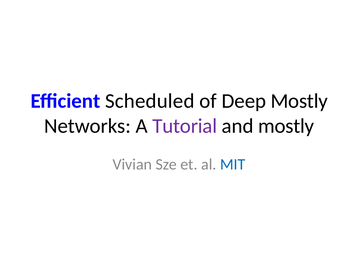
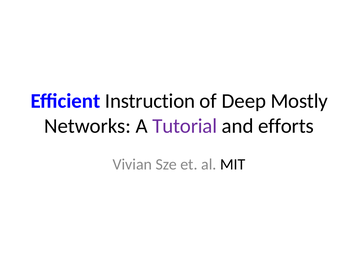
Scheduled: Scheduled -> Instruction
and mostly: mostly -> efforts
MIT colour: blue -> black
